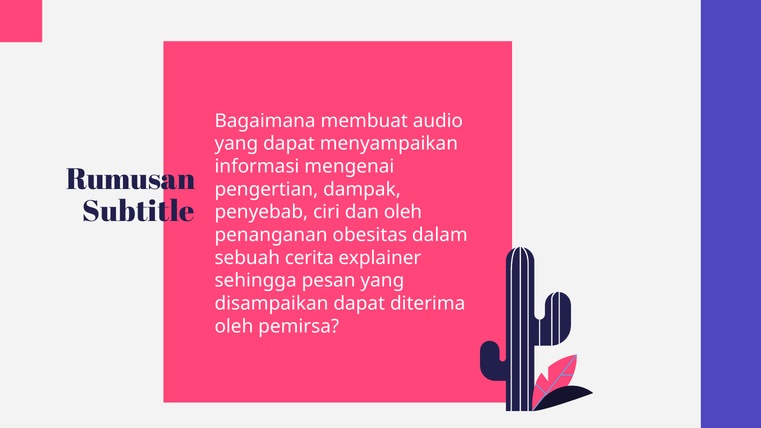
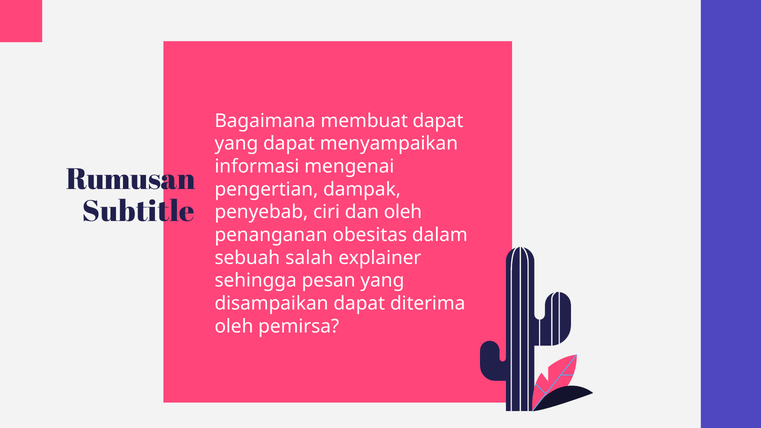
membuat audio: audio -> dapat
cerita: cerita -> salah
